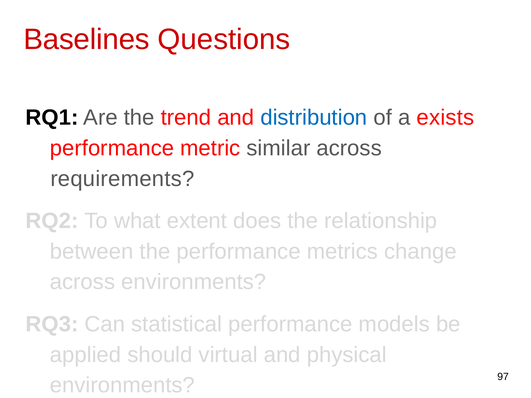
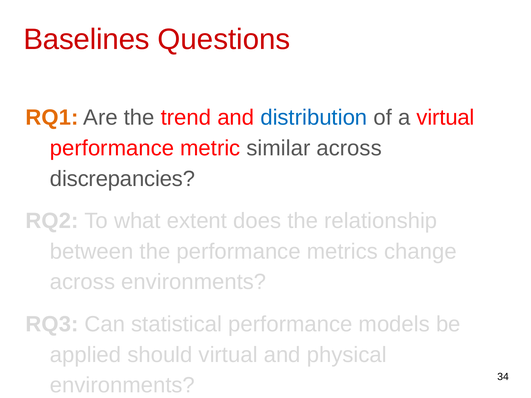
RQ1 colour: black -> orange
a exists: exists -> virtual
requirements: requirements -> discrepancies
97: 97 -> 34
